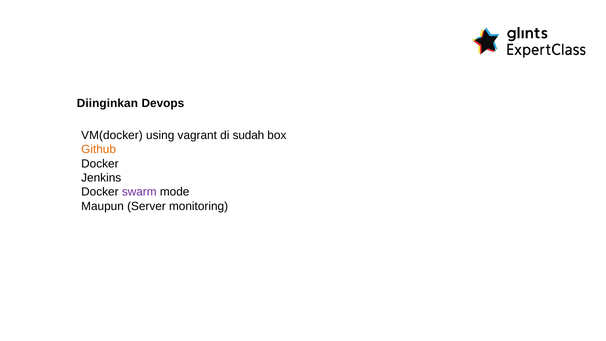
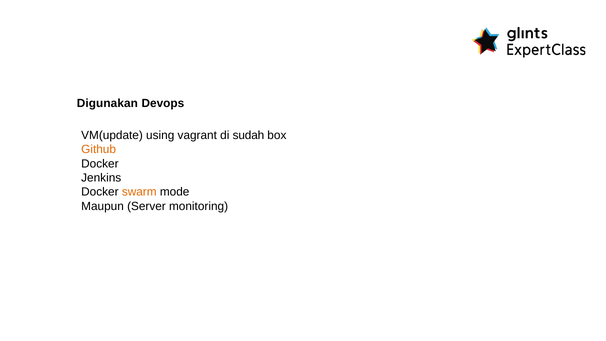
Diinginkan: Diinginkan -> Digunakan
VM(docker: VM(docker -> VM(update
swarm colour: purple -> orange
